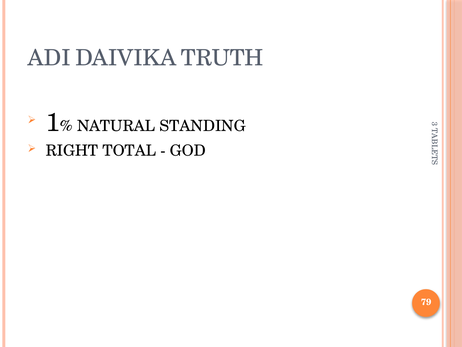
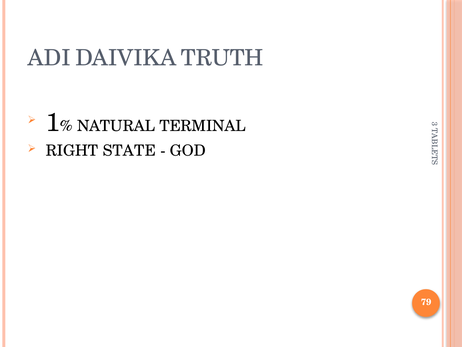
STANDING: STANDING -> TERMINAL
TOTAL: TOTAL -> STATE
